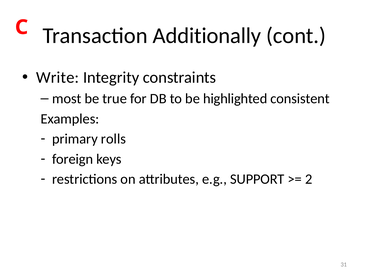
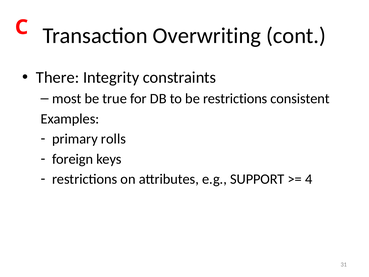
Additionally: Additionally -> Overwriting
Write: Write -> There
be highlighted: highlighted -> restrictions
2: 2 -> 4
